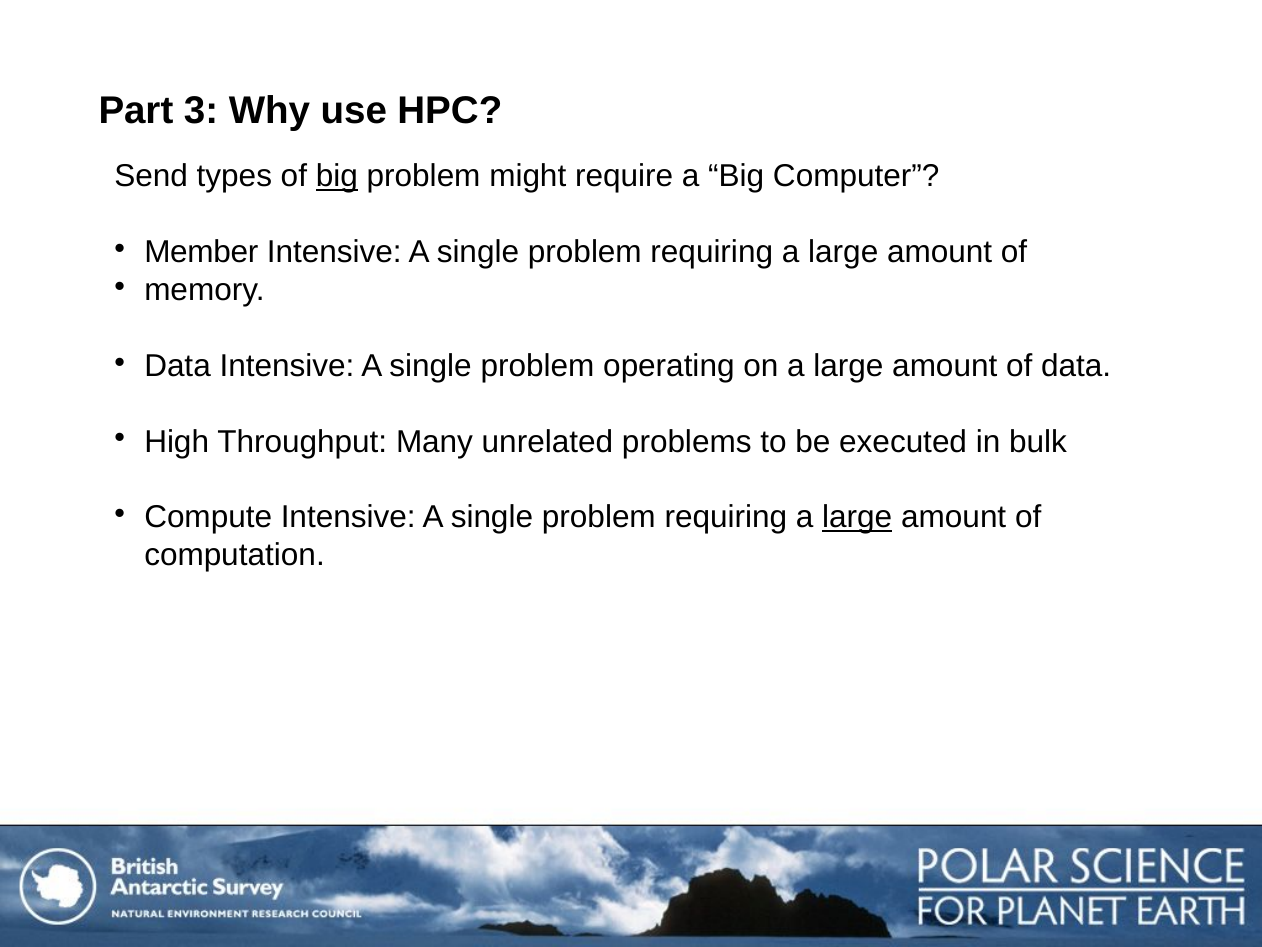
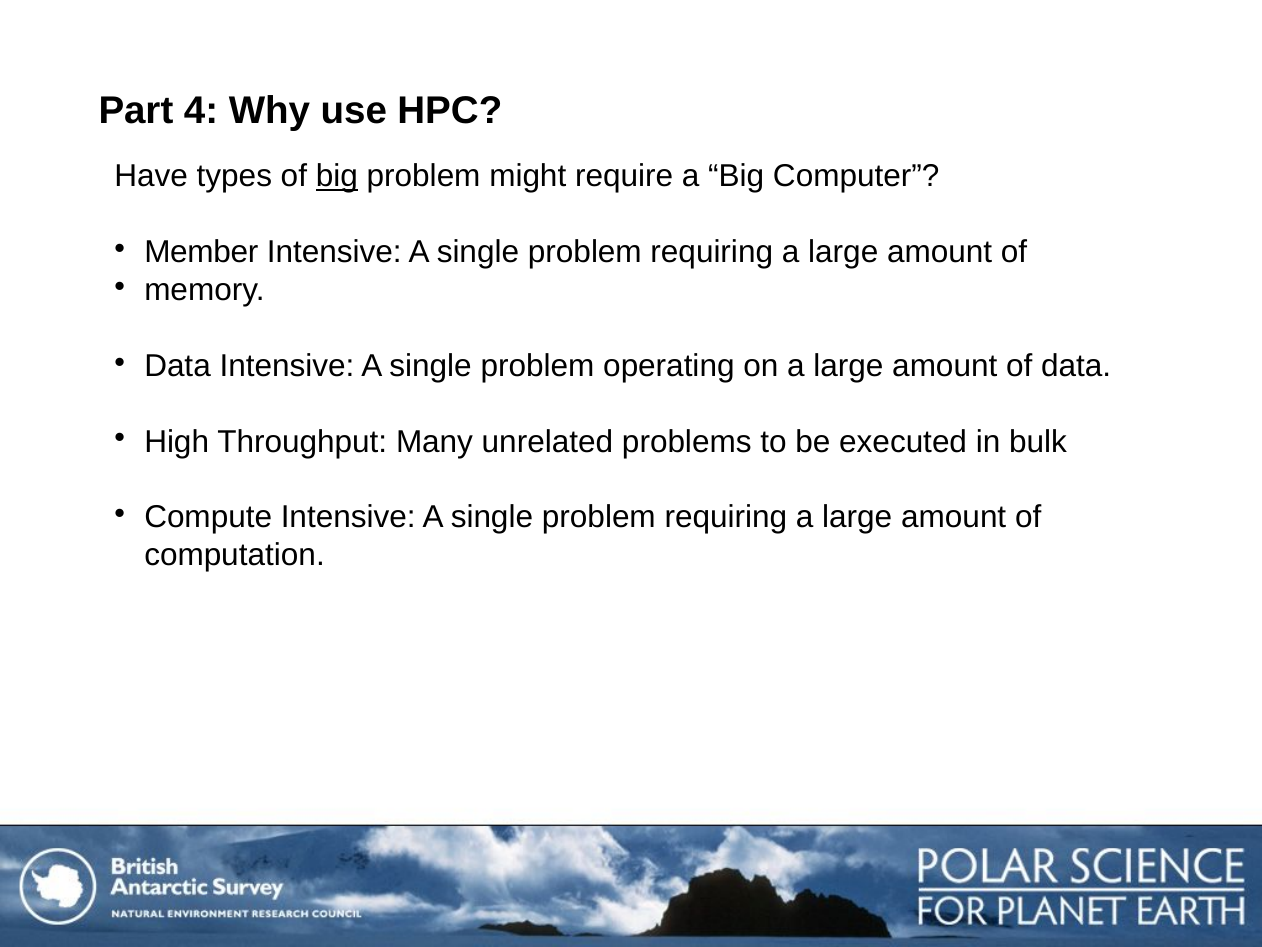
3: 3 -> 4
Send: Send -> Have
large at (857, 517) underline: present -> none
